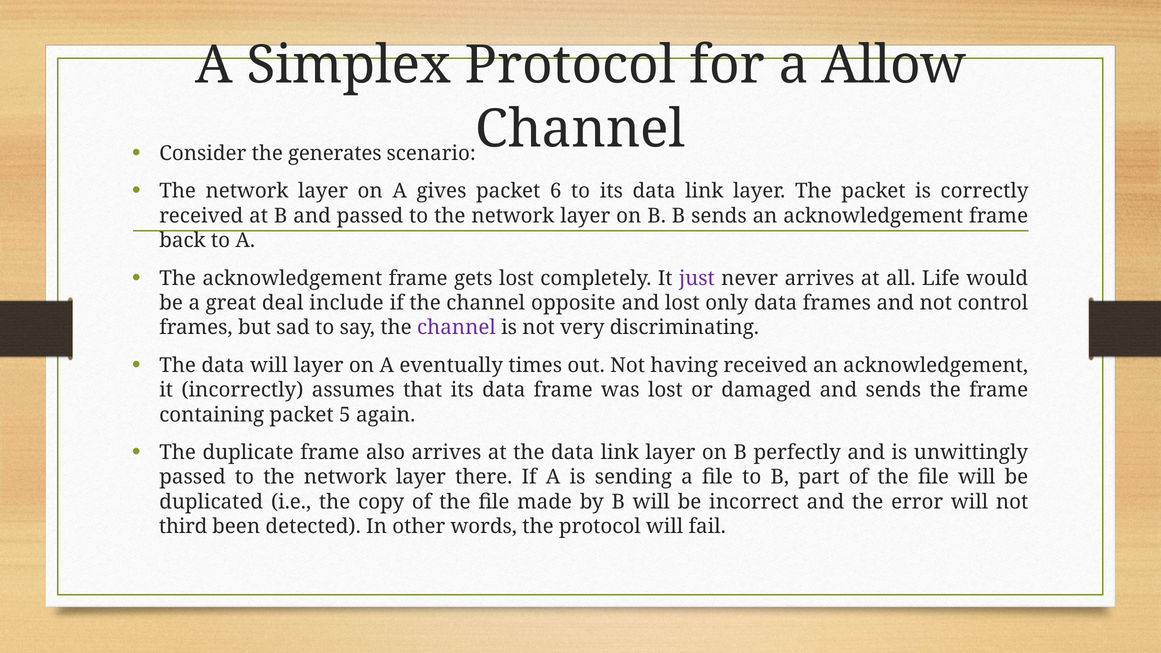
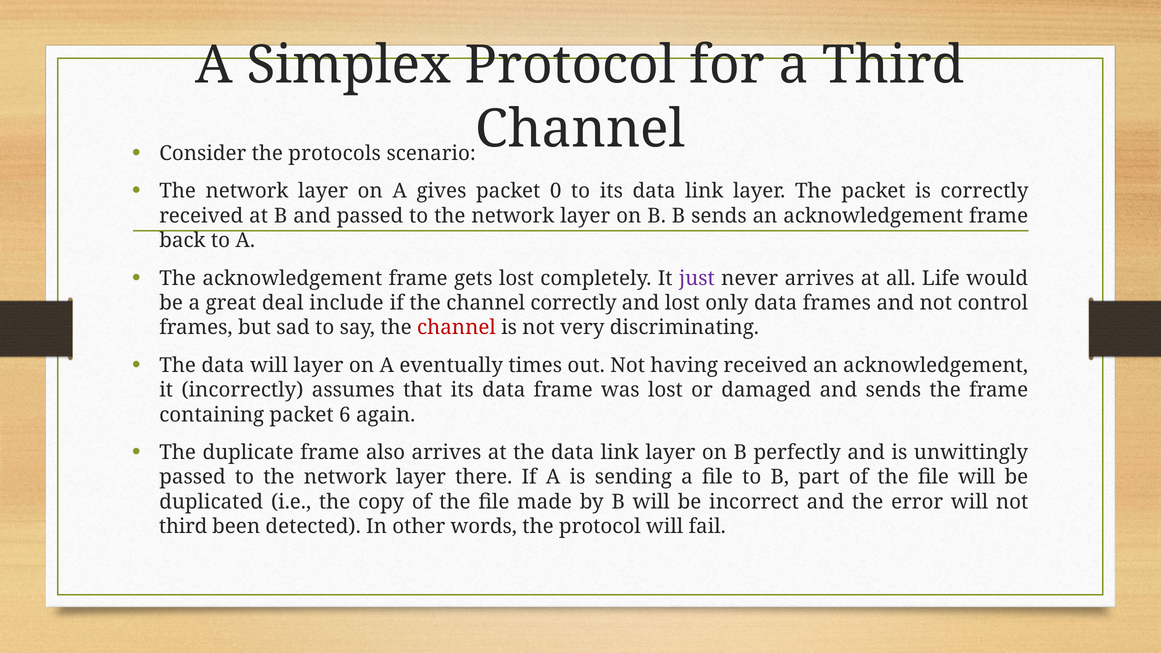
a Allow: Allow -> Third
generates: generates -> protocols
6: 6 -> 0
channel opposite: opposite -> correctly
channel at (456, 328) colour: purple -> red
5: 5 -> 6
